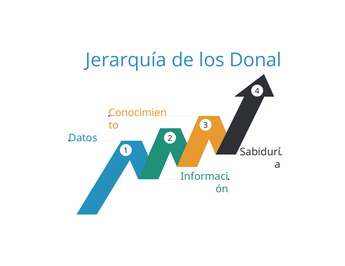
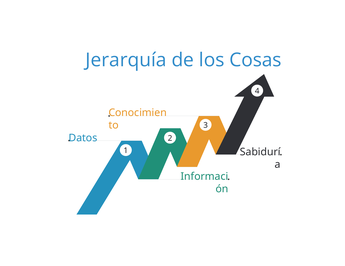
Donal: Donal -> Cosas
